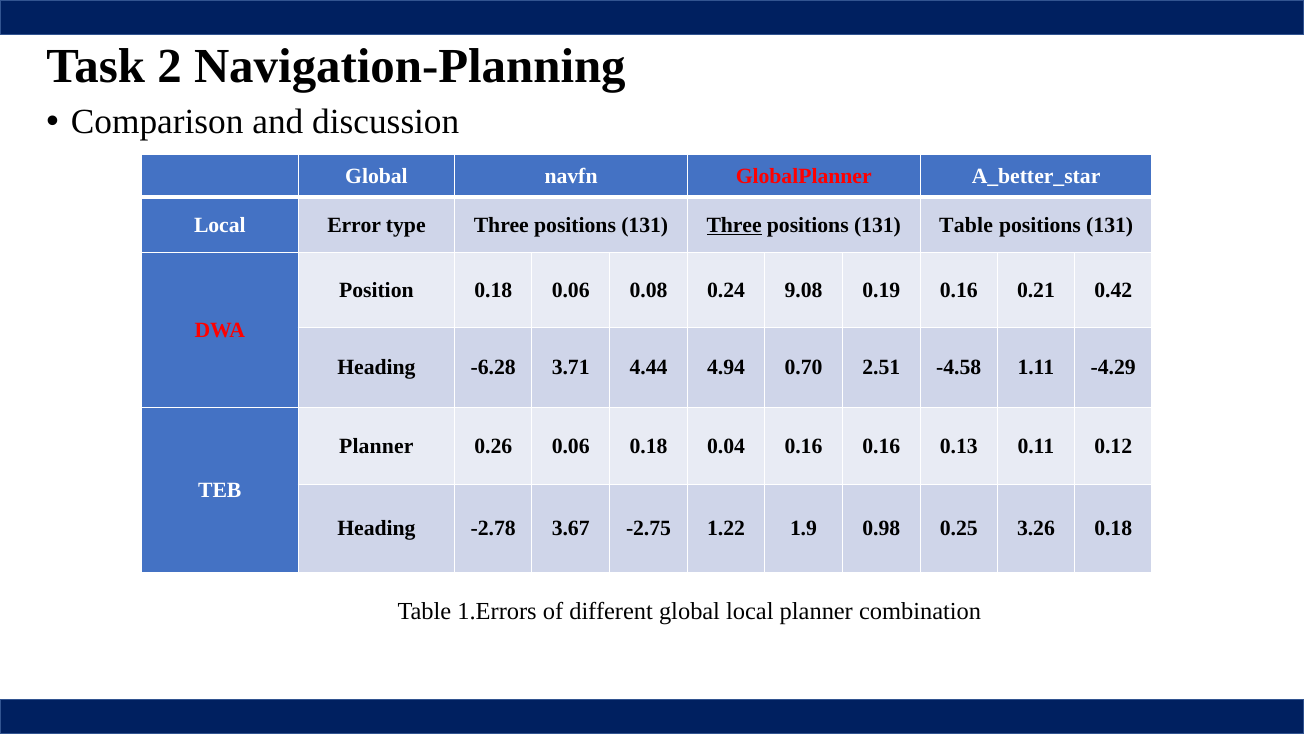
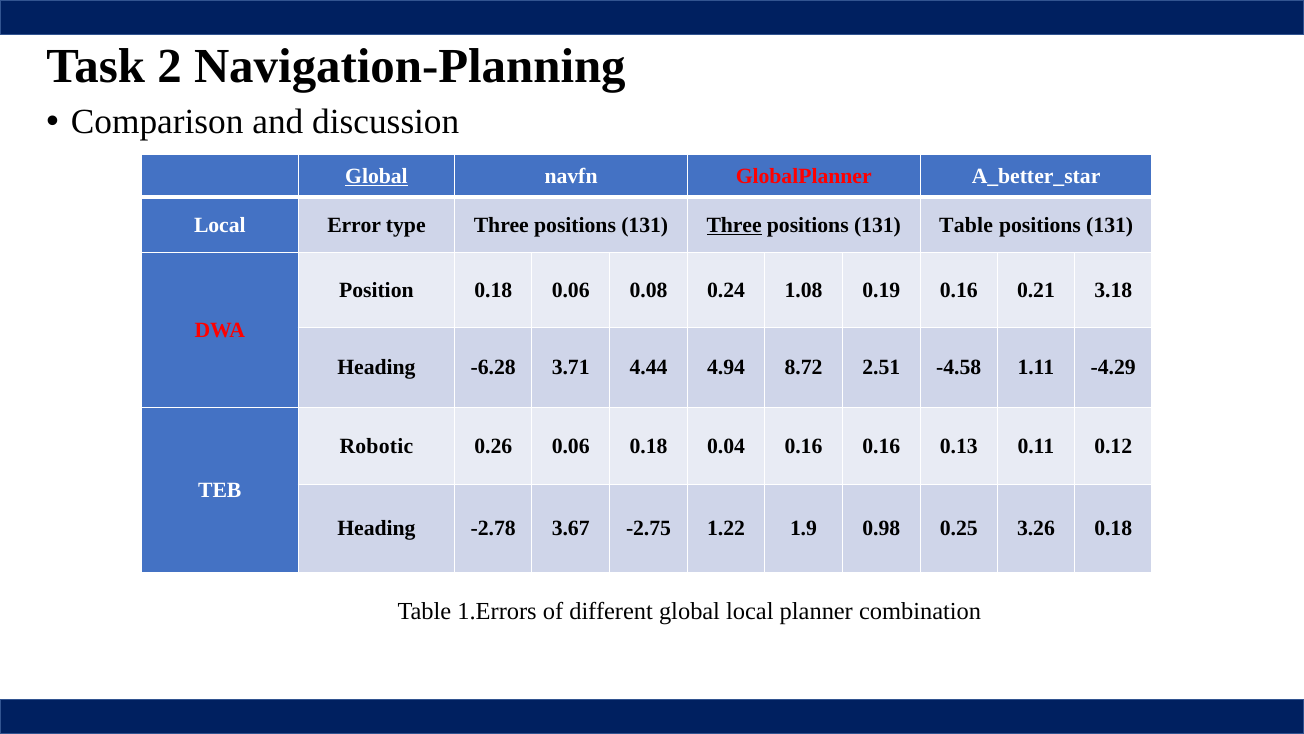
Global at (376, 176) underline: none -> present
9.08: 9.08 -> 1.08
0.42: 0.42 -> 3.18
0.70: 0.70 -> 8.72
Planner at (376, 446): Planner -> Robotic
